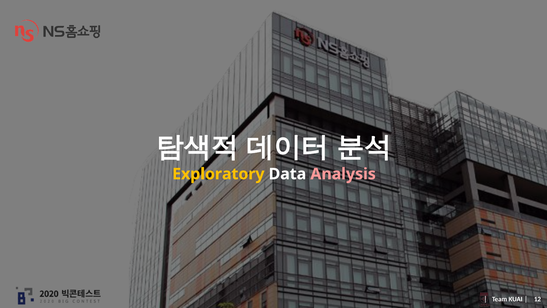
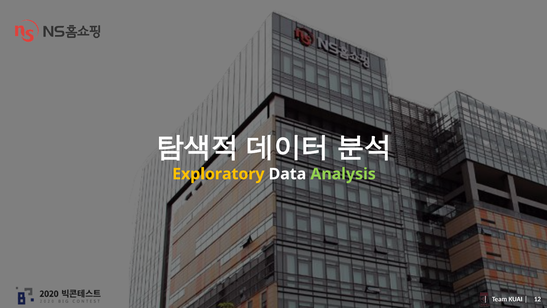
Analysis colour: pink -> light green
